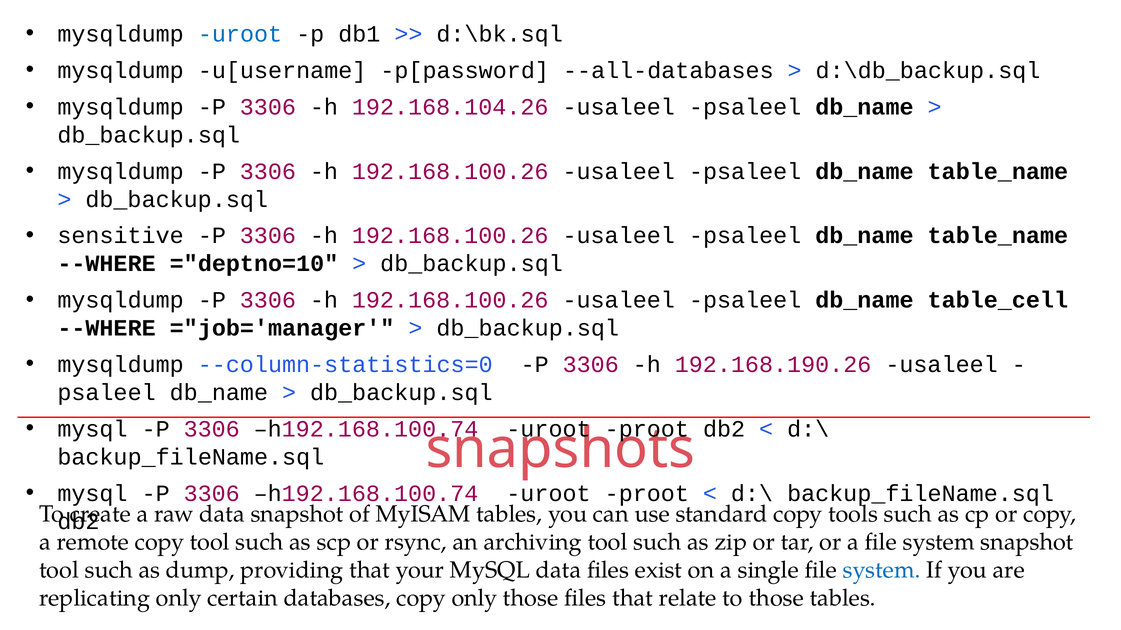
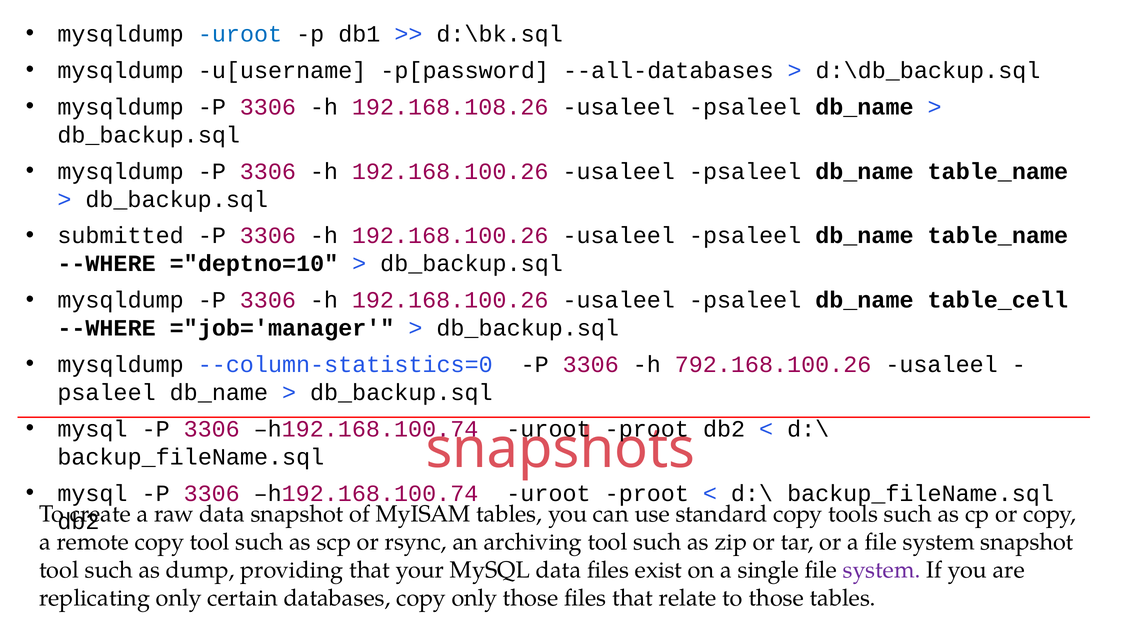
192.168.104.26: 192.168.104.26 -> 192.168.108.26
sensitive: sensitive -> submitted
192.168.190.26: 192.168.190.26 -> 792.168.100.26
system at (882, 570) colour: blue -> purple
